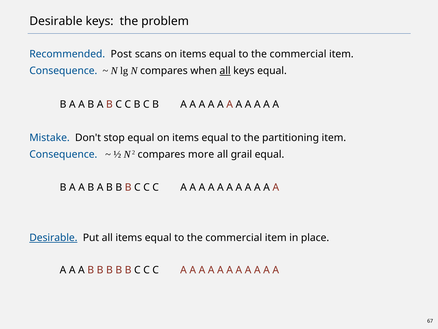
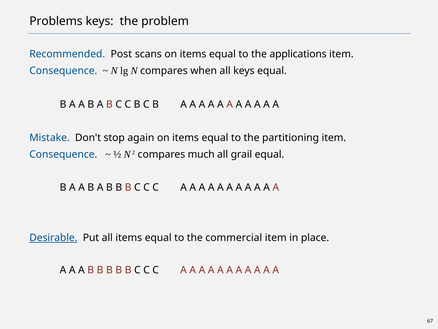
Desirable at (56, 21): Desirable -> Problems
commercial at (298, 54): commercial -> applications
all at (225, 71) underline: present -> none
stop equal: equal -> again
more: more -> much
